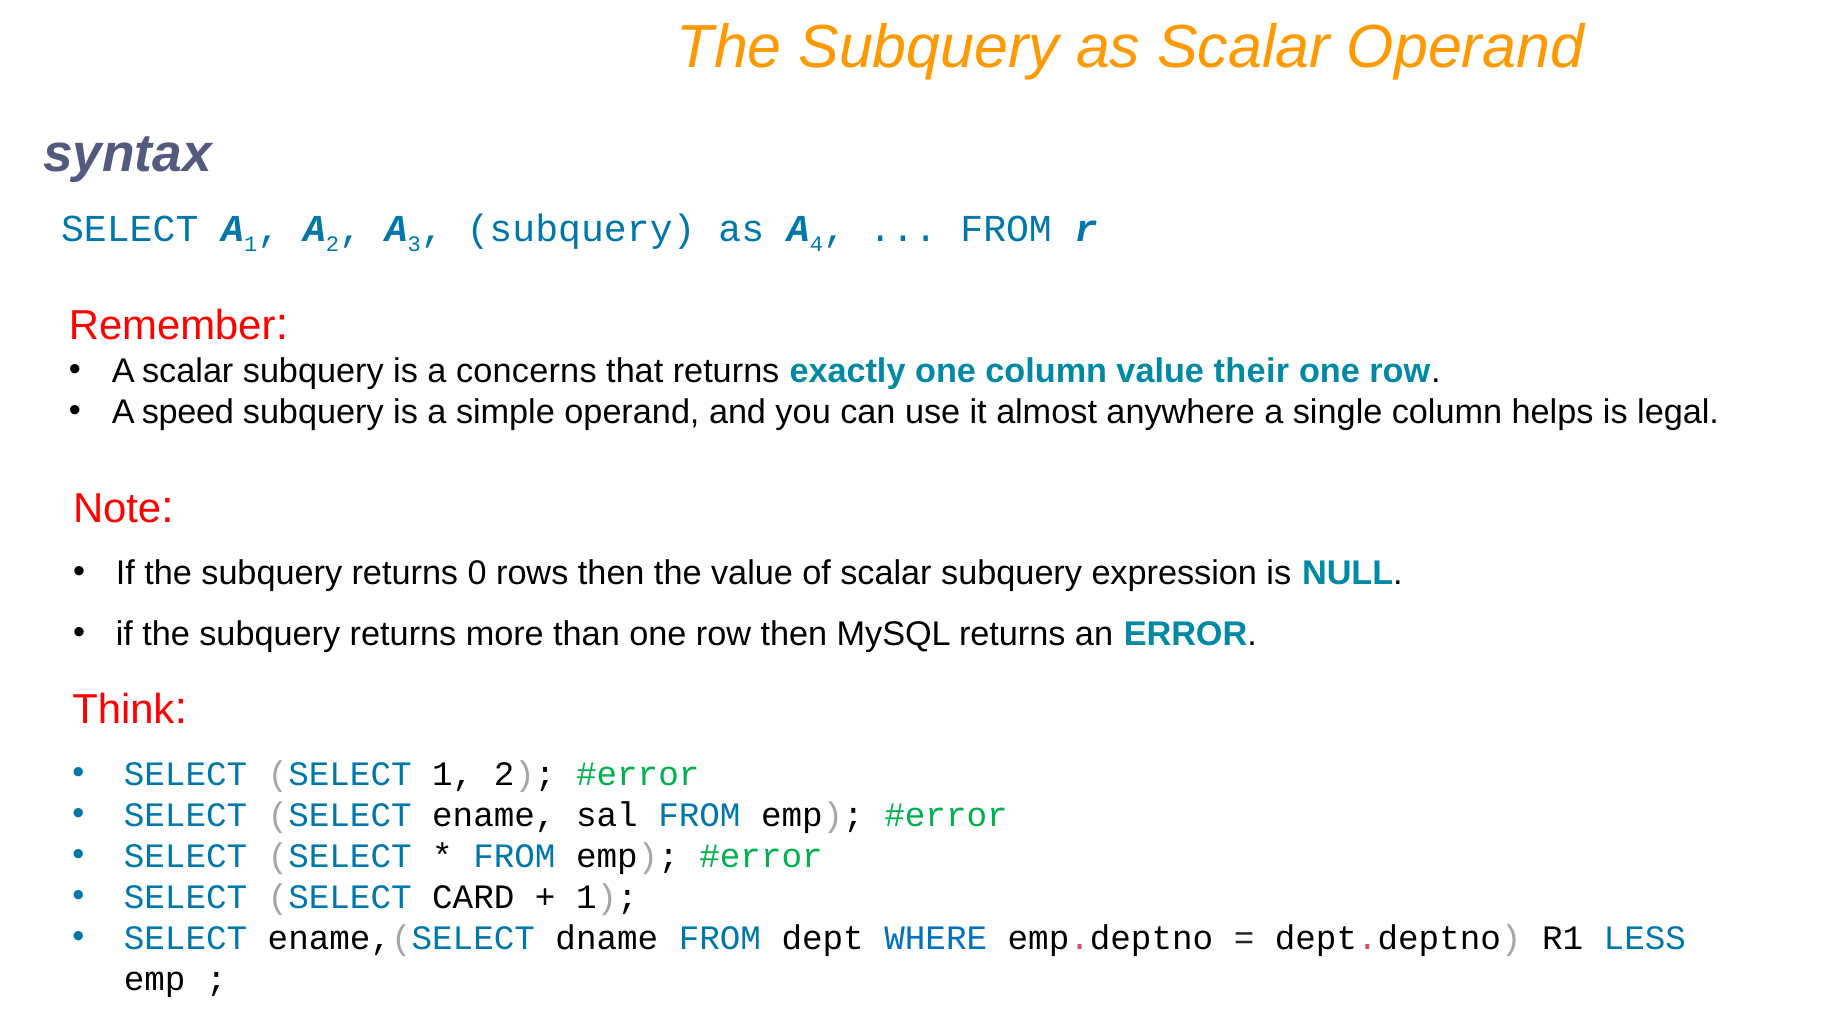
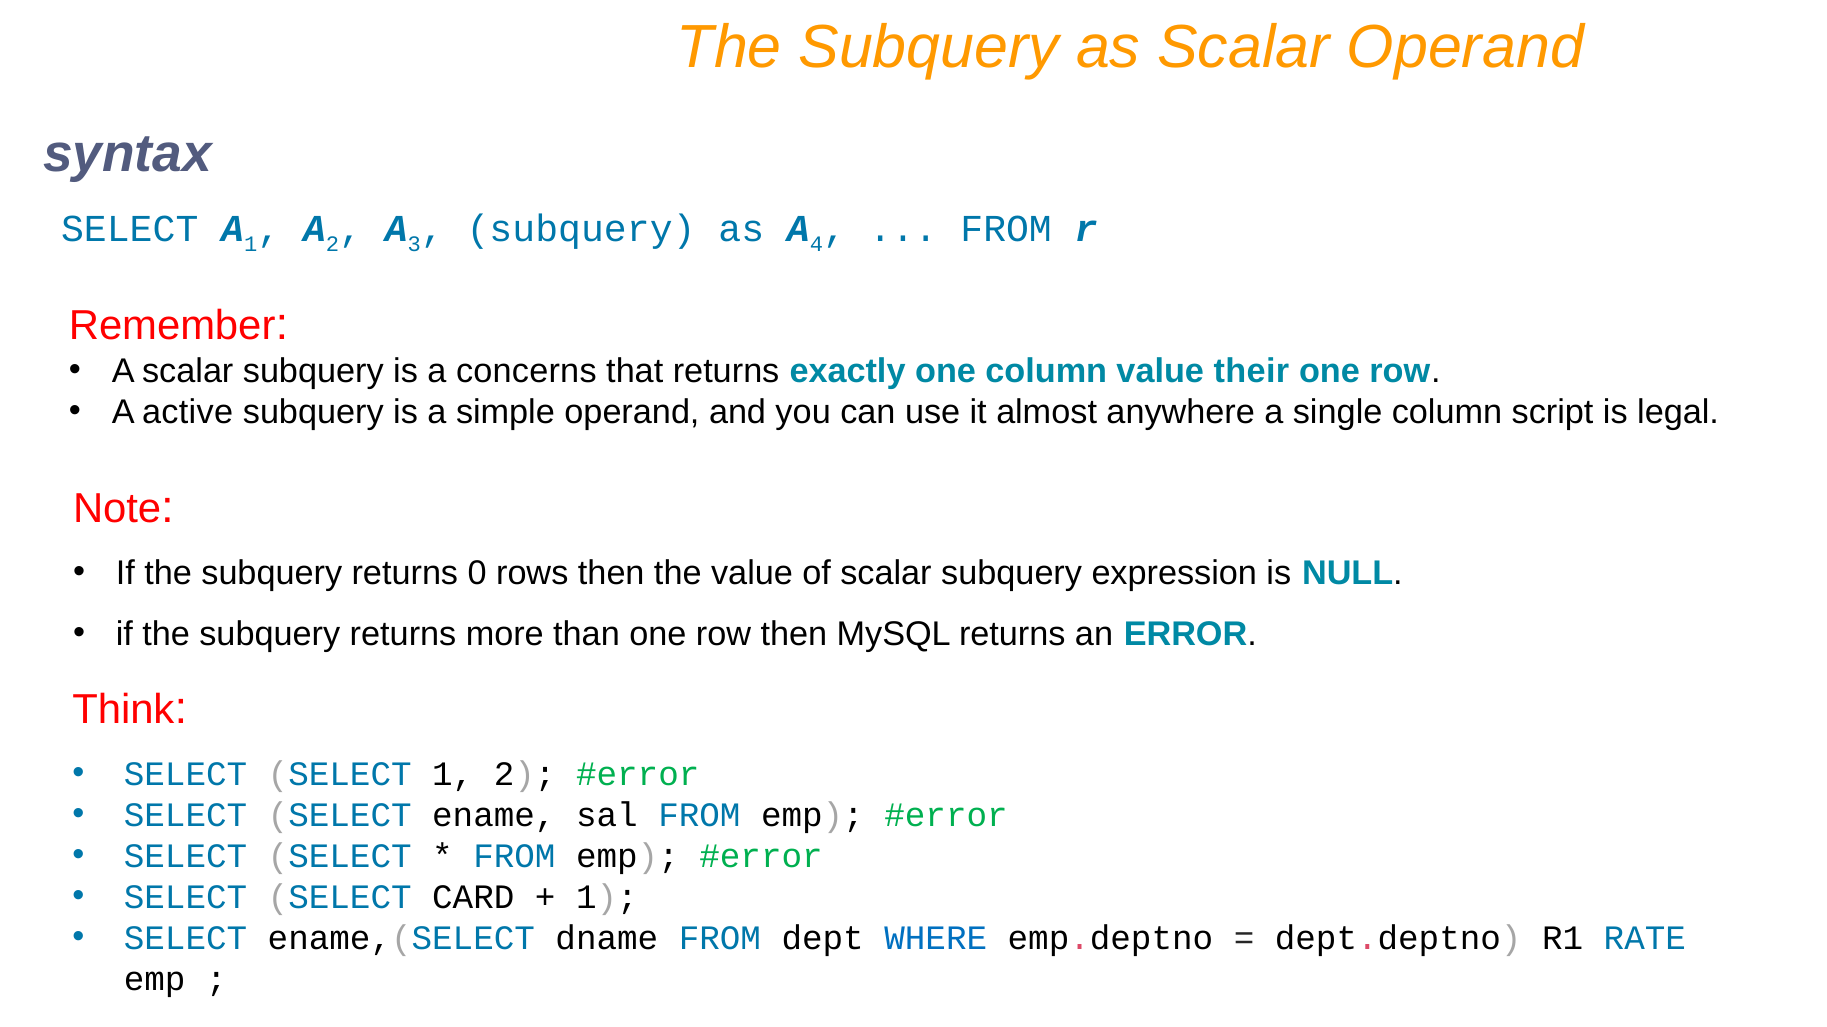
speed: speed -> active
helps: helps -> script
LESS: LESS -> RATE
